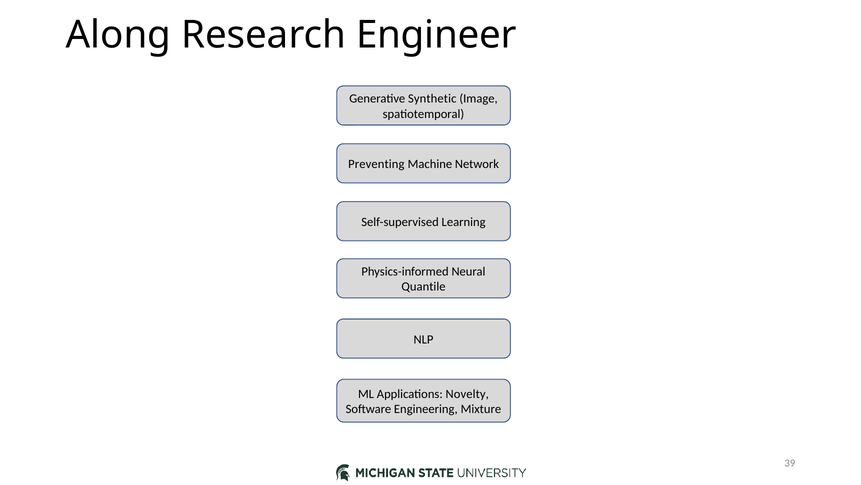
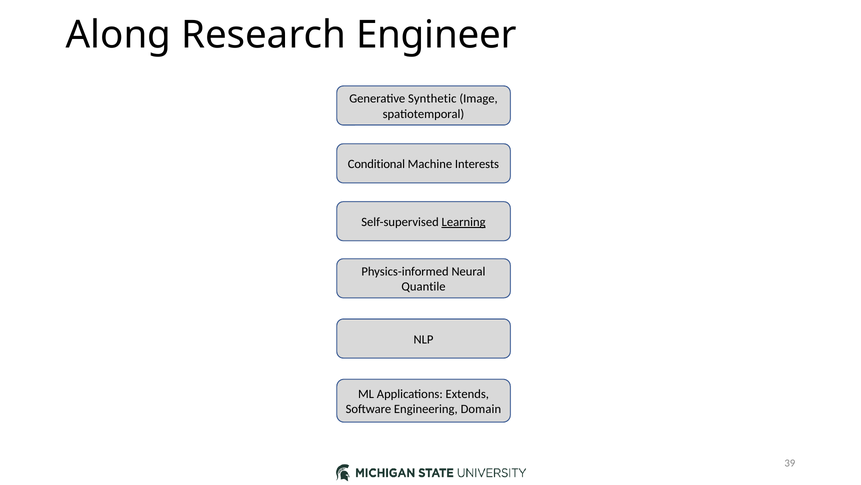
Preventing: Preventing -> Conditional
Network: Network -> Interests
Learning underline: none -> present
Novelty: Novelty -> Extends
Mixture: Mixture -> Domain
